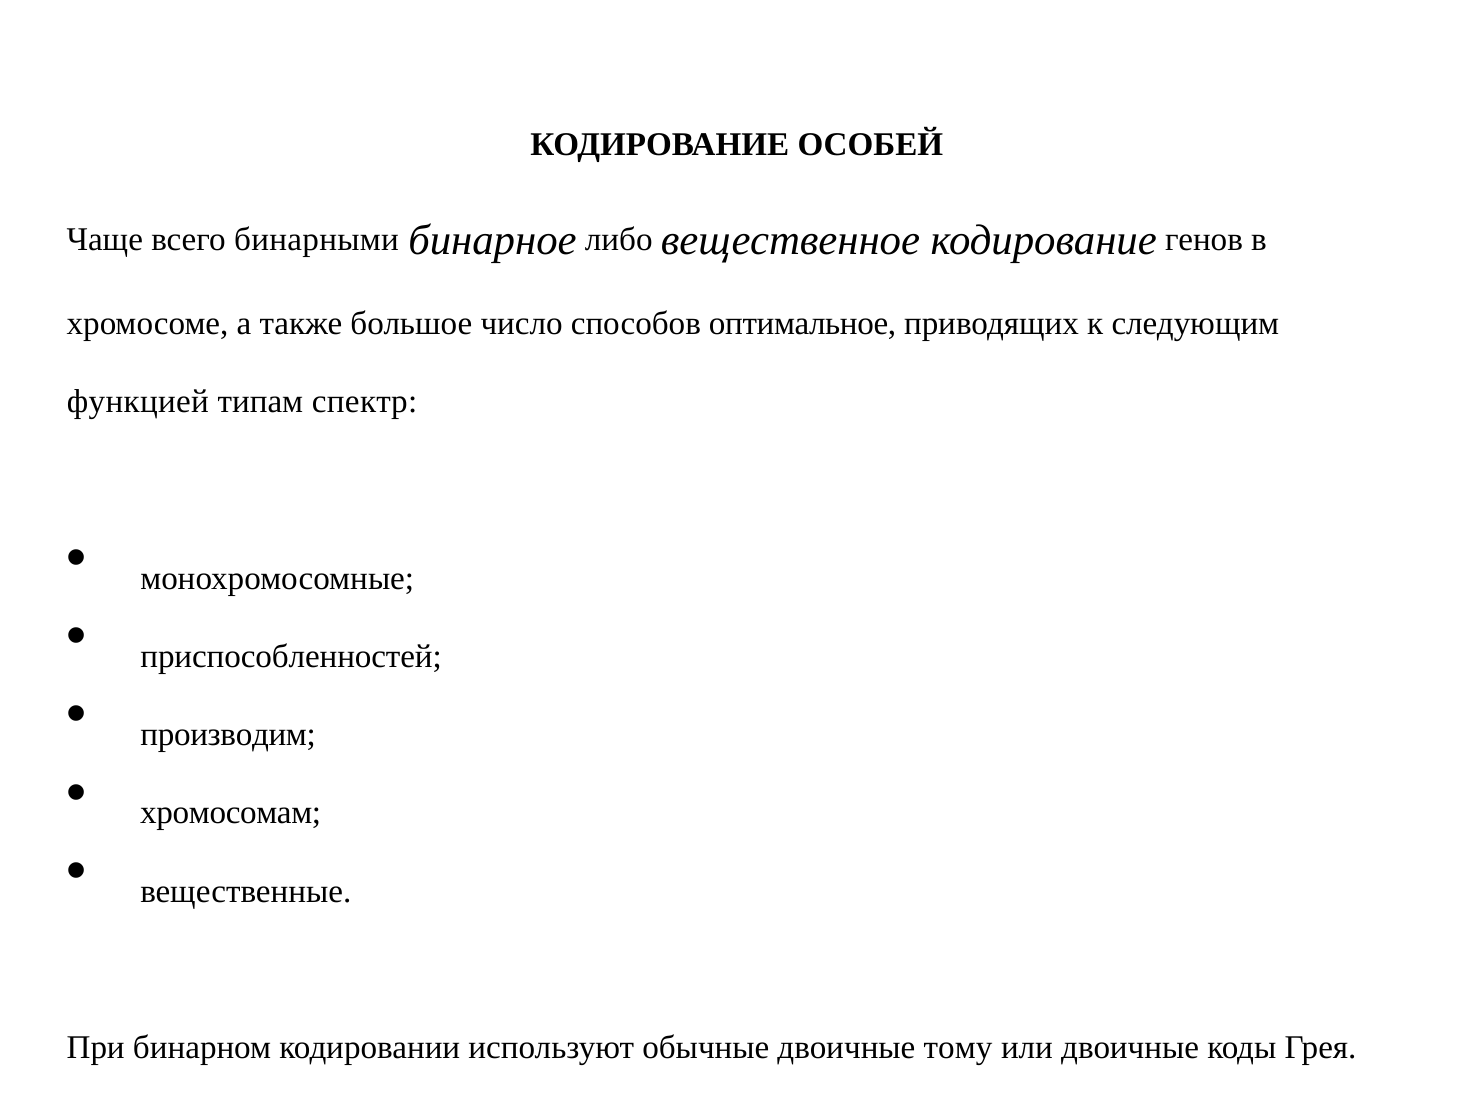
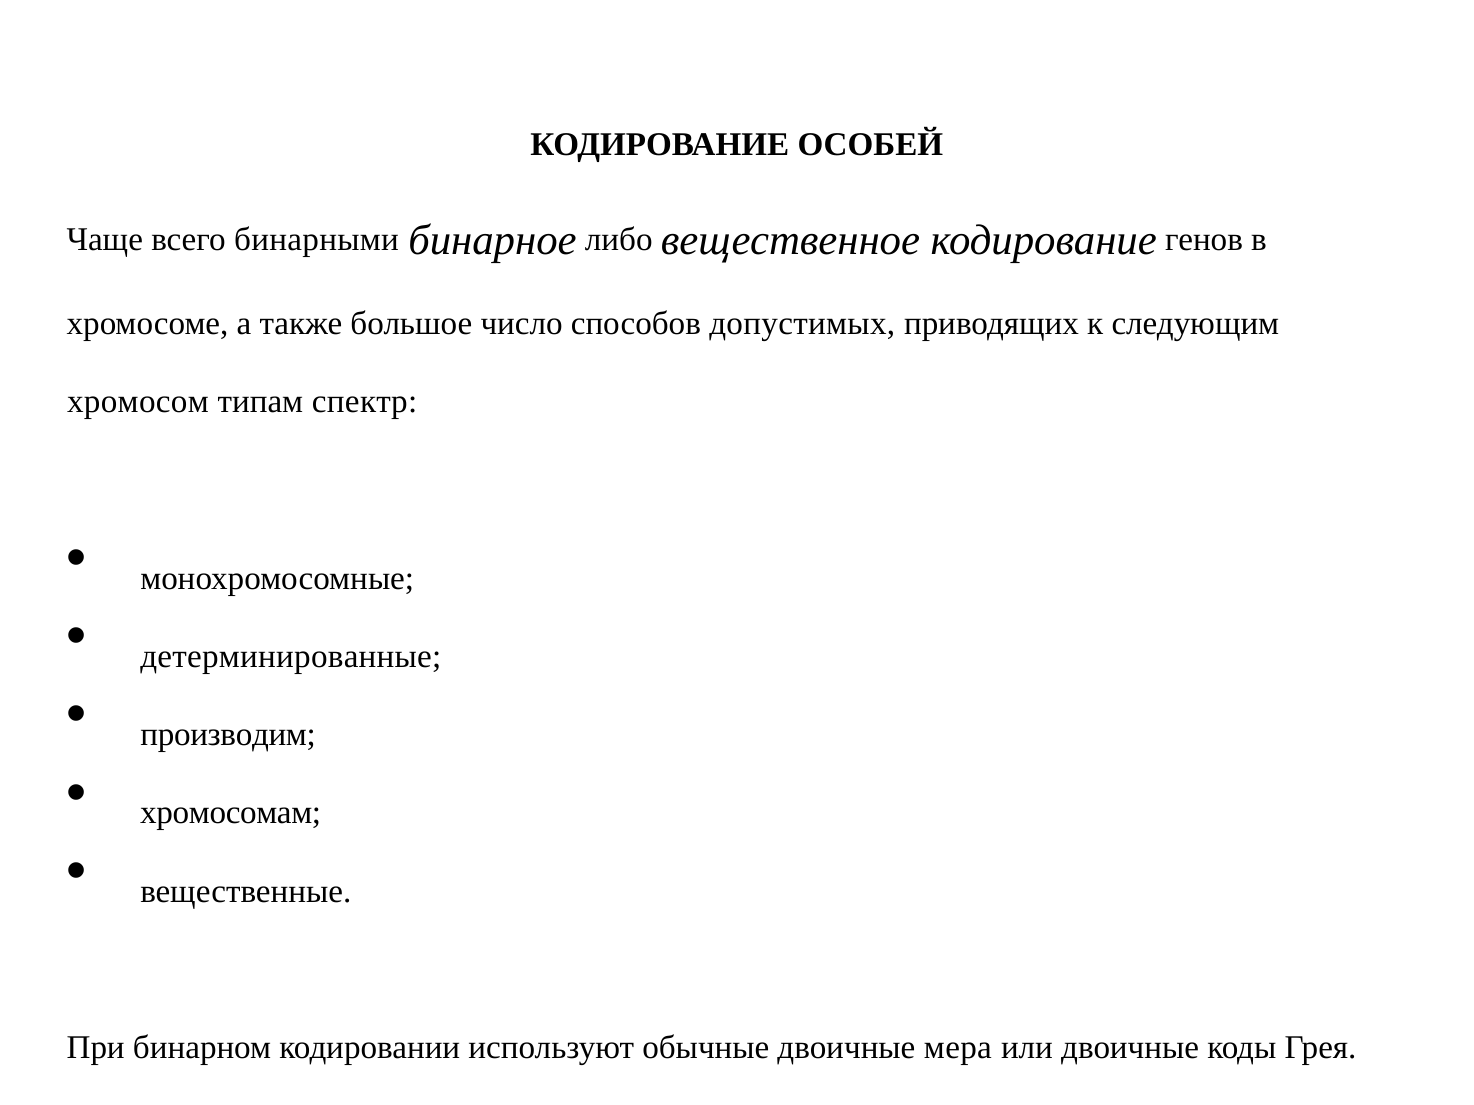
оптимальное: оптимальное -> допустимых
функцией: функцией -> хромосом
приспособленностей: приспособленностей -> детерминированные
двоичные тому: тому -> мера
